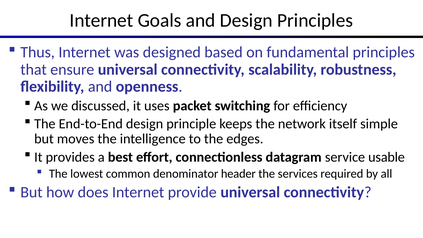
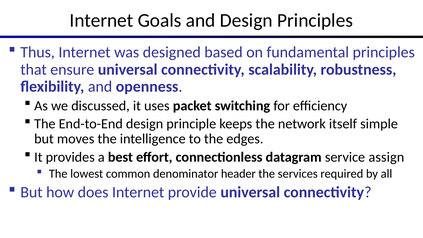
usable: usable -> assign
